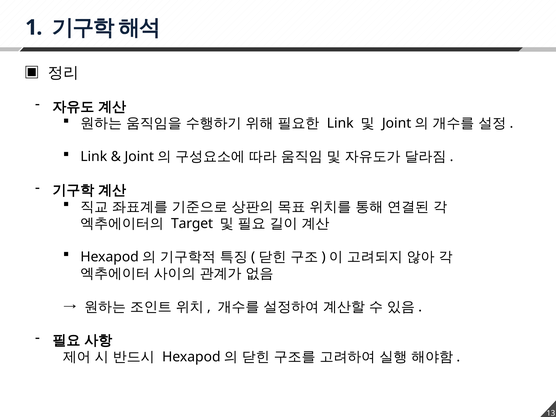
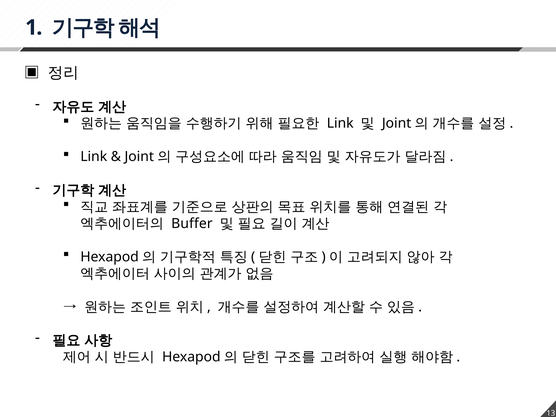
Target: Target -> Buffer
